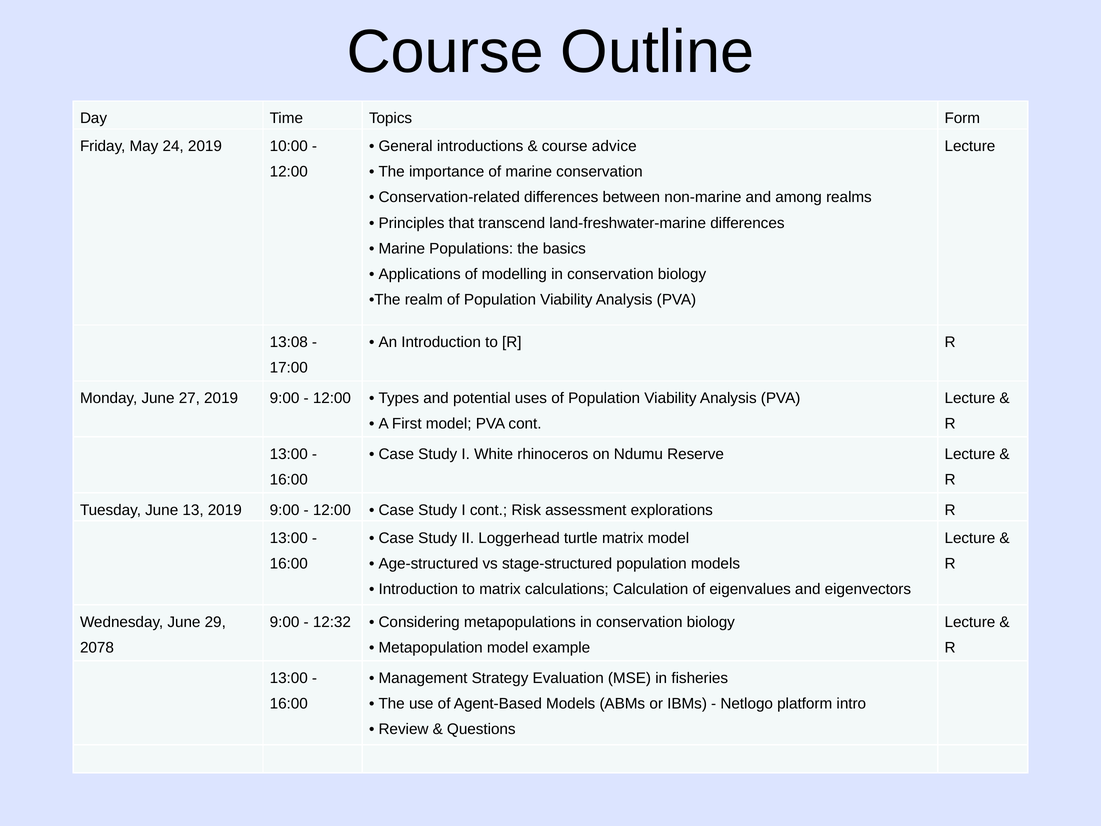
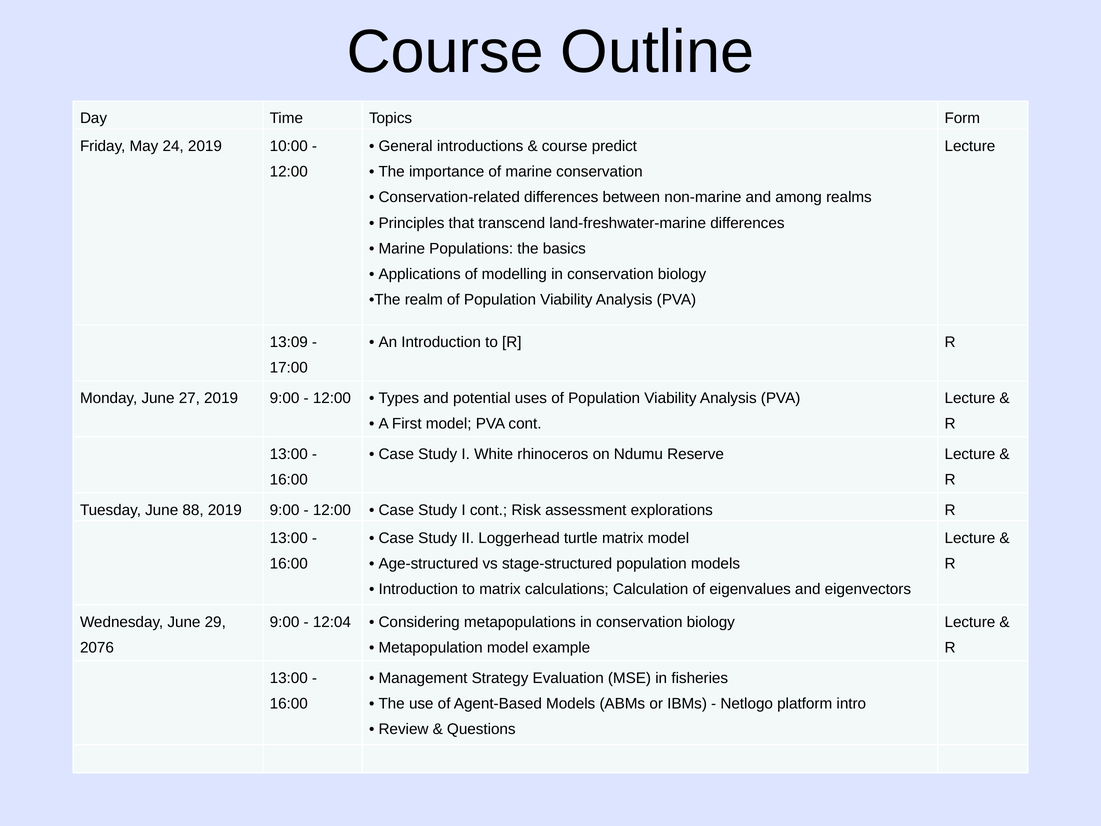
advice: advice -> predict
13:08: 13:08 -> 13:09
13: 13 -> 88
12:32: 12:32 -> 12:04
2078: 2078 -> 2076
